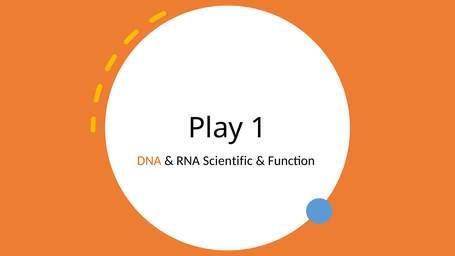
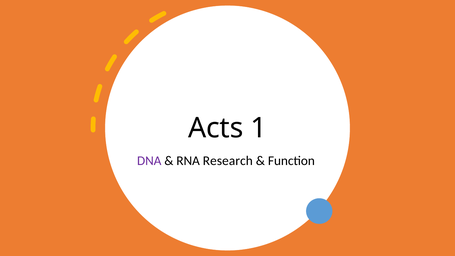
Play: Play -> Acts
DNA colour: orange -> purple
Scientific: Scientific -> Research
